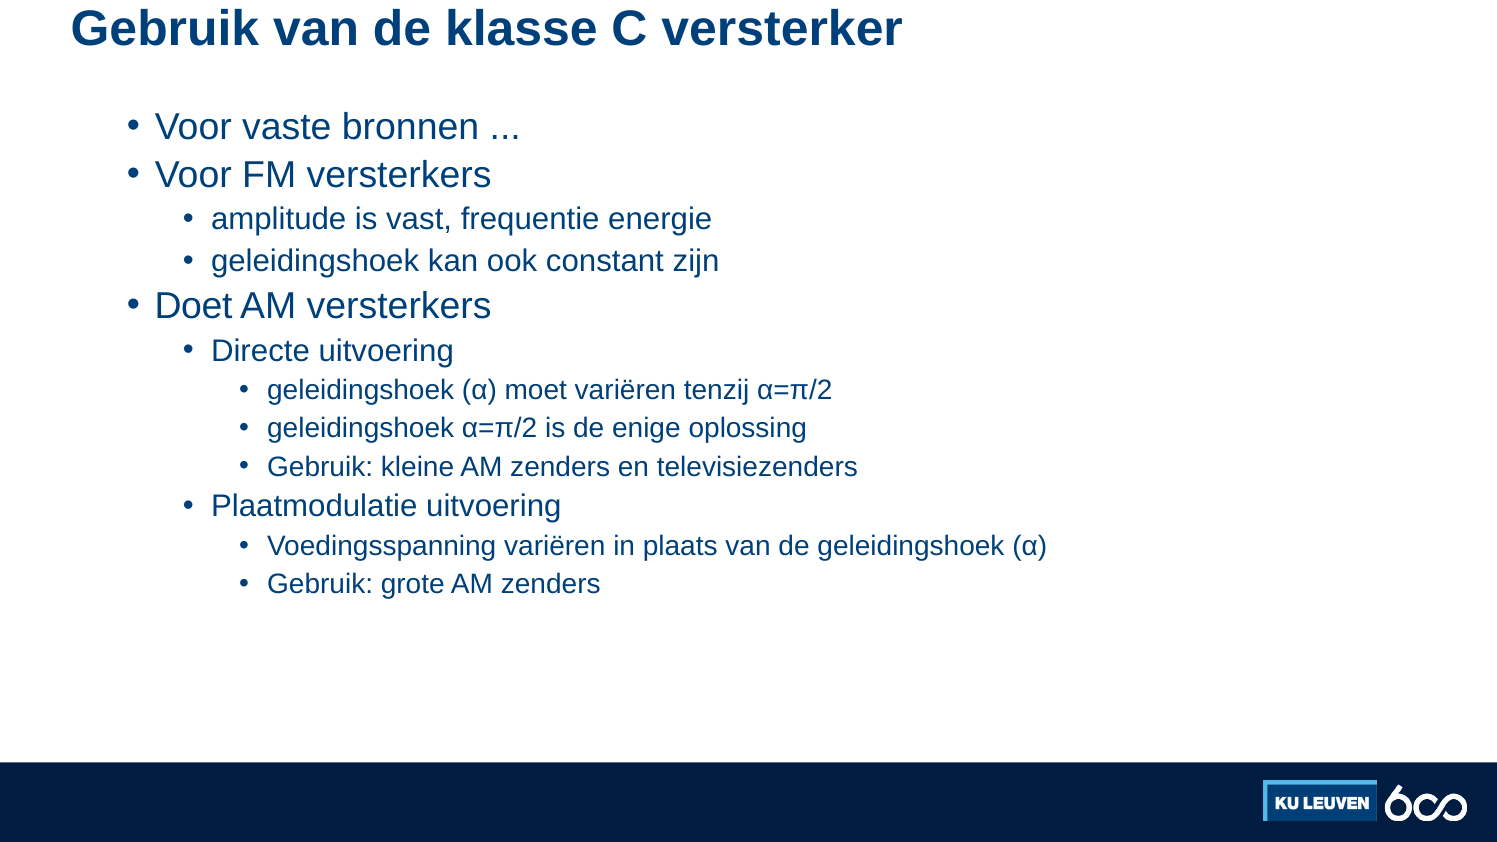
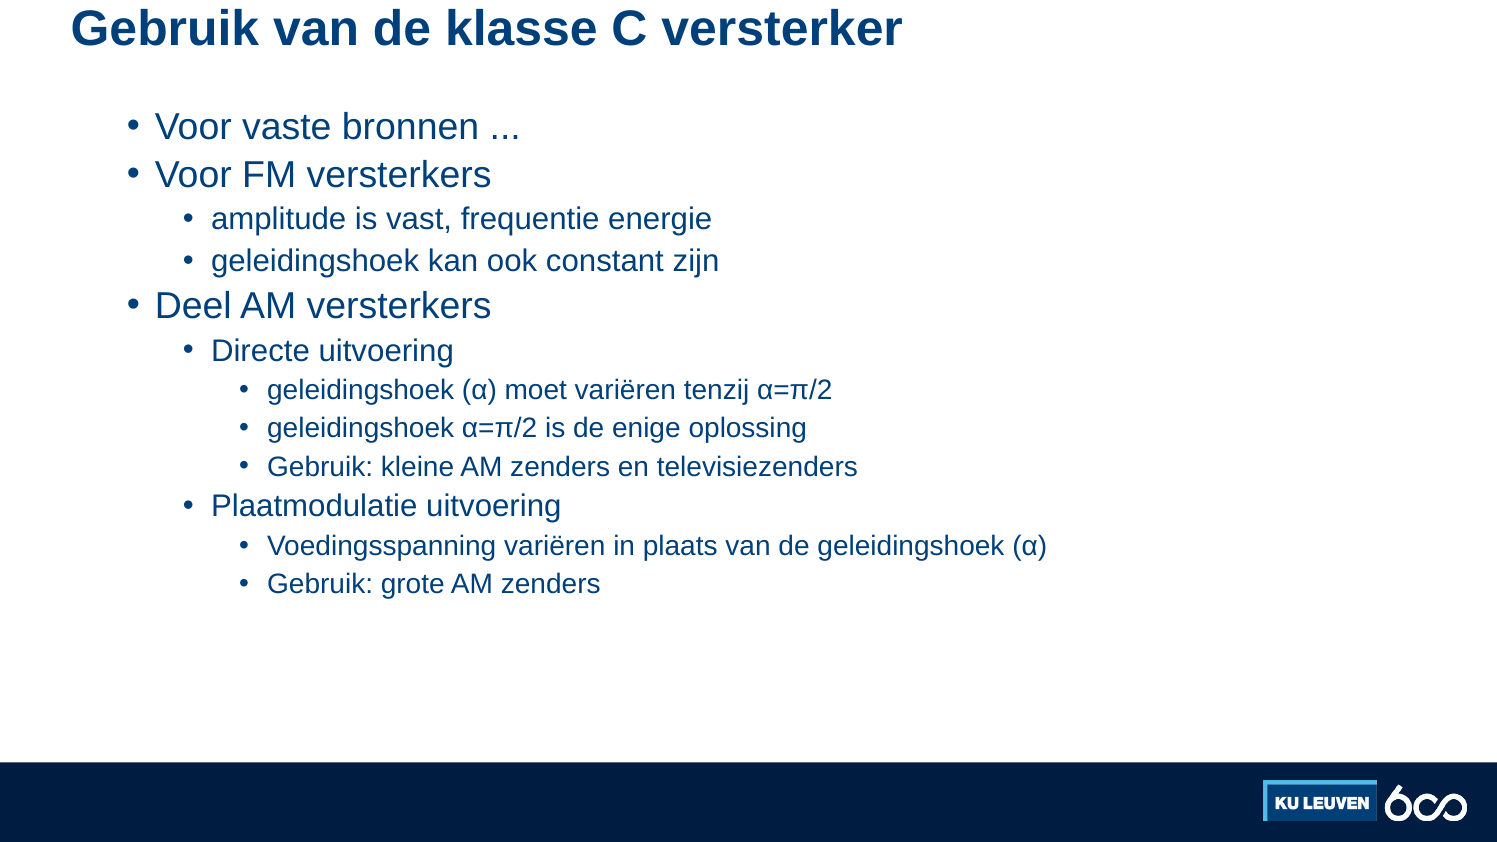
Doet: Doet -> Deel
